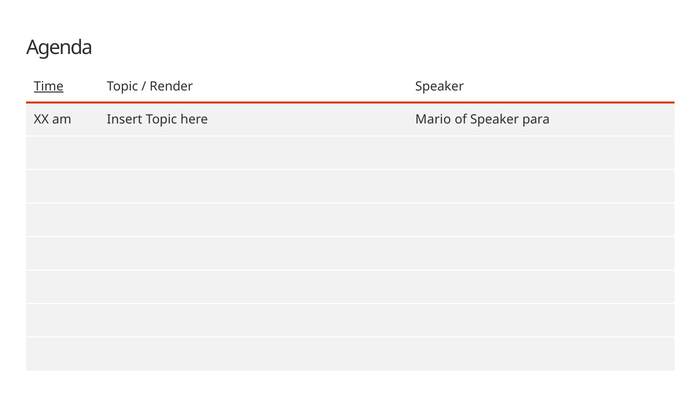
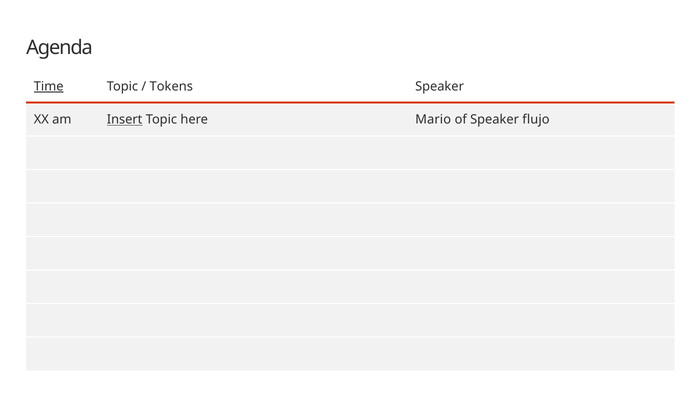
Render: Render -> Tokens
Insert underline: none -> present
para: para -> flujo
